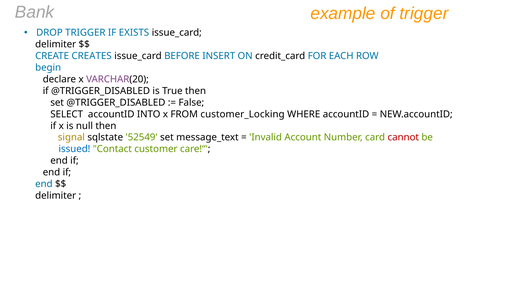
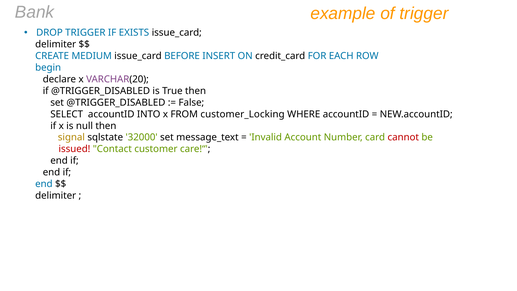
CREATES: CREATES -> MEDIUM
52549: 52549 -> 32000
issued colour: blue -> red
